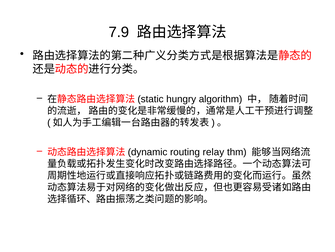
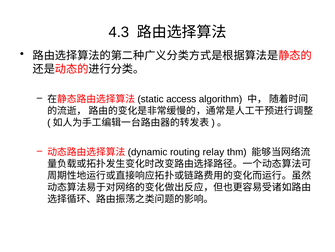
7.9: 7.9 -> 4.3
hungry: hungry -> access
